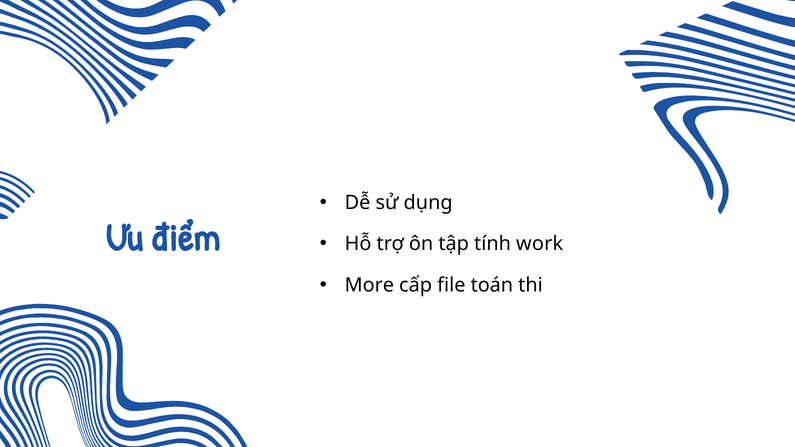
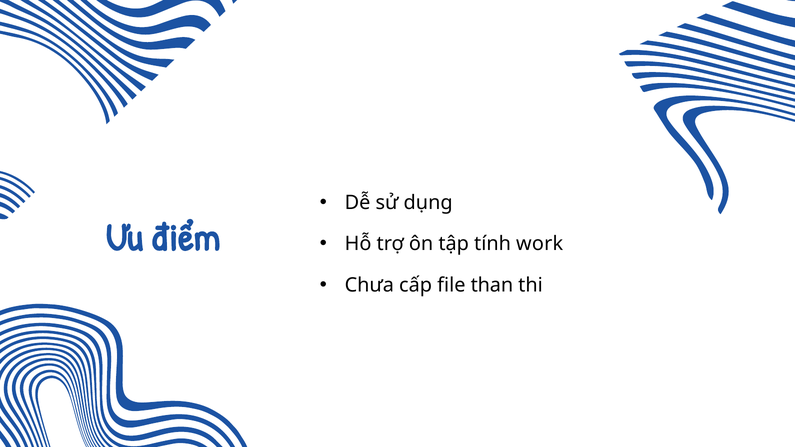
More: More -> Chưa
toán: toán -> than
